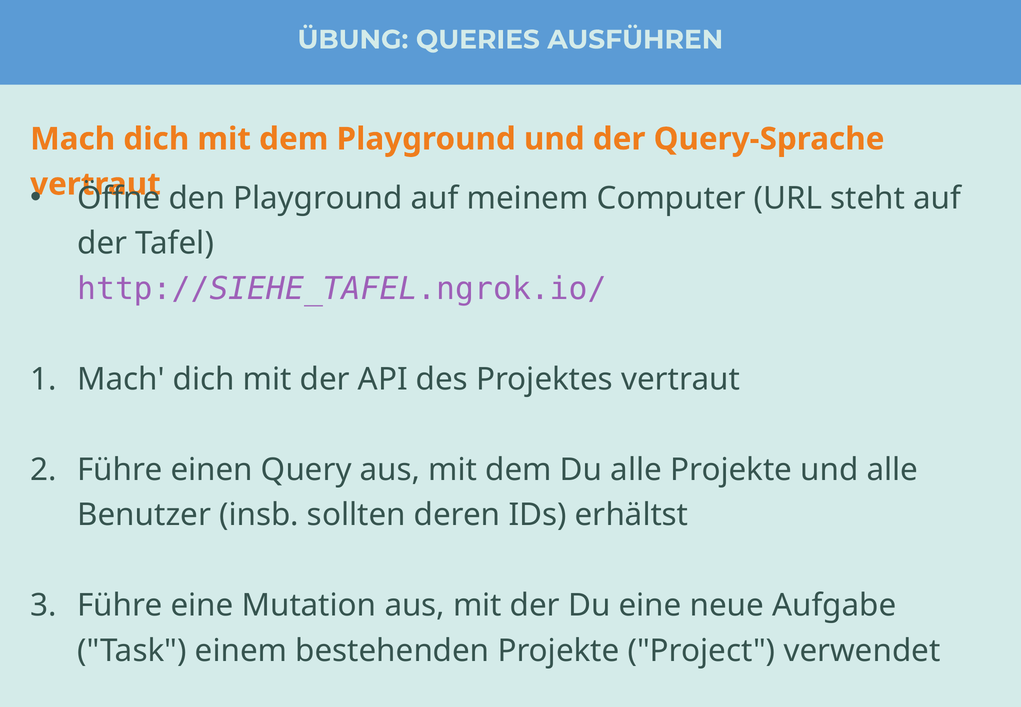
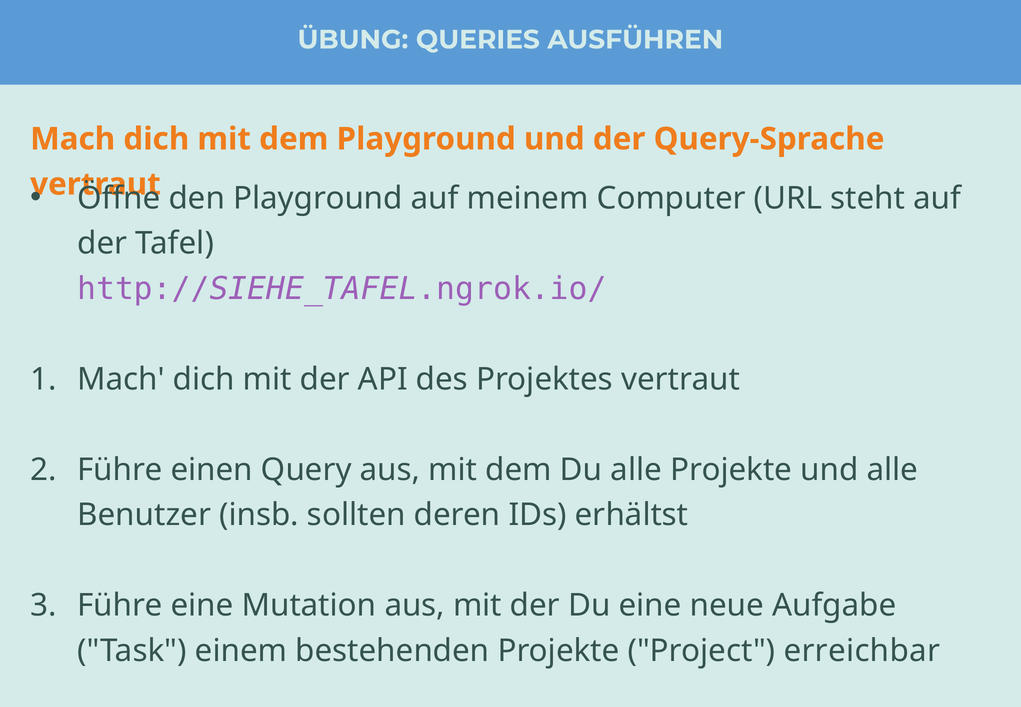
verwendet: verwendet -> erreichbar
